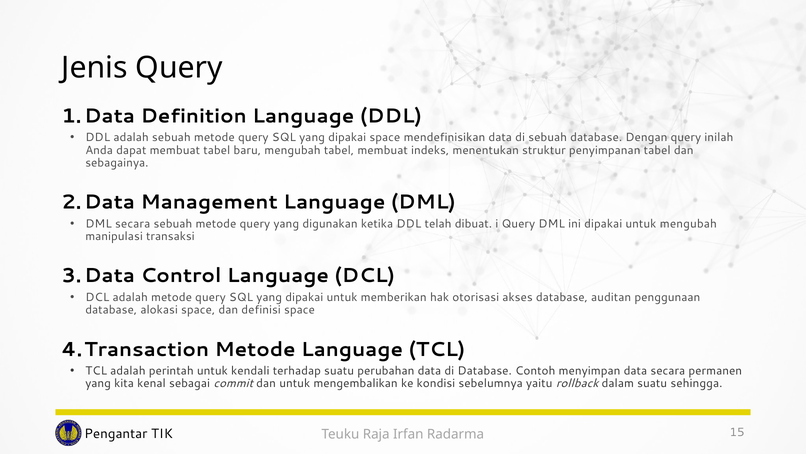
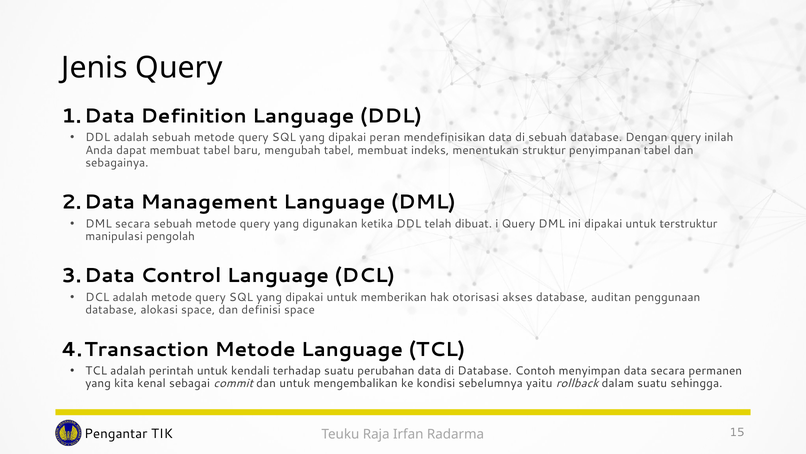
dipakai space: space -> peran
untuk mengubah: mengubah -> terstruktur
transaksi: transaksi -> pengolah
